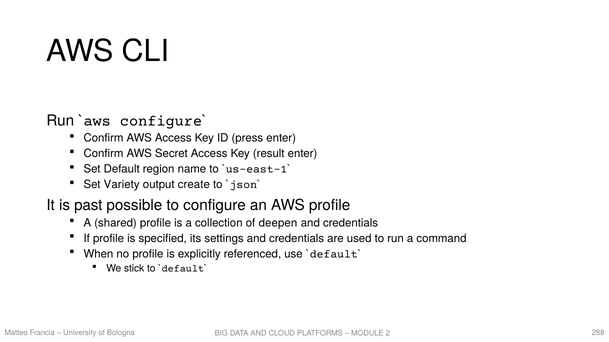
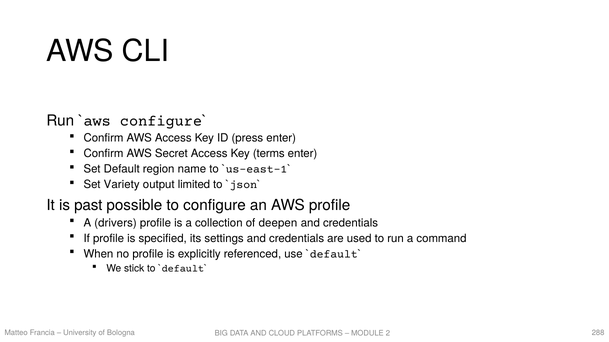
result: result -> terms
create: create -> limited
shared: shared -> drivers
